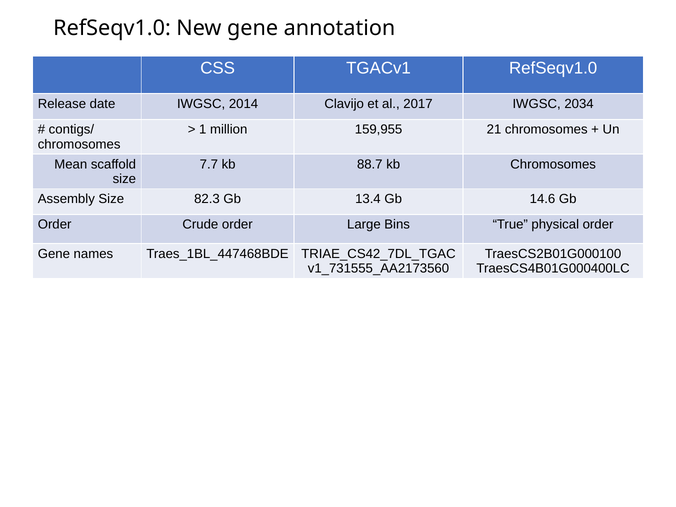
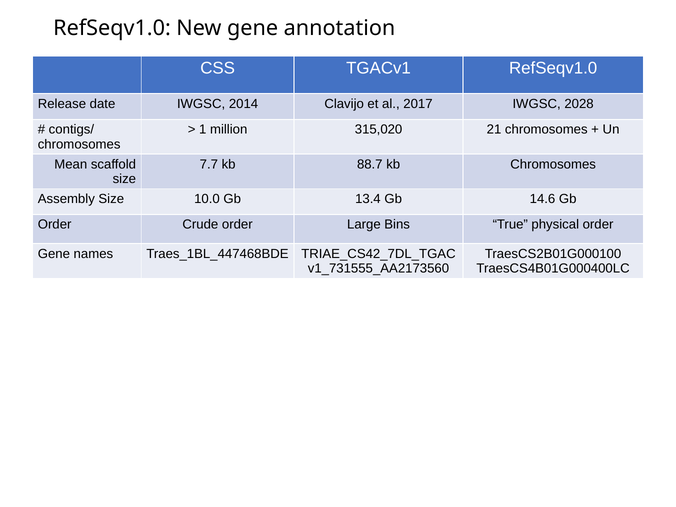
2034: 2034 -> 2028
159,955: 159,955 -> 315,020
82.3: 82.3 -> 10.0
